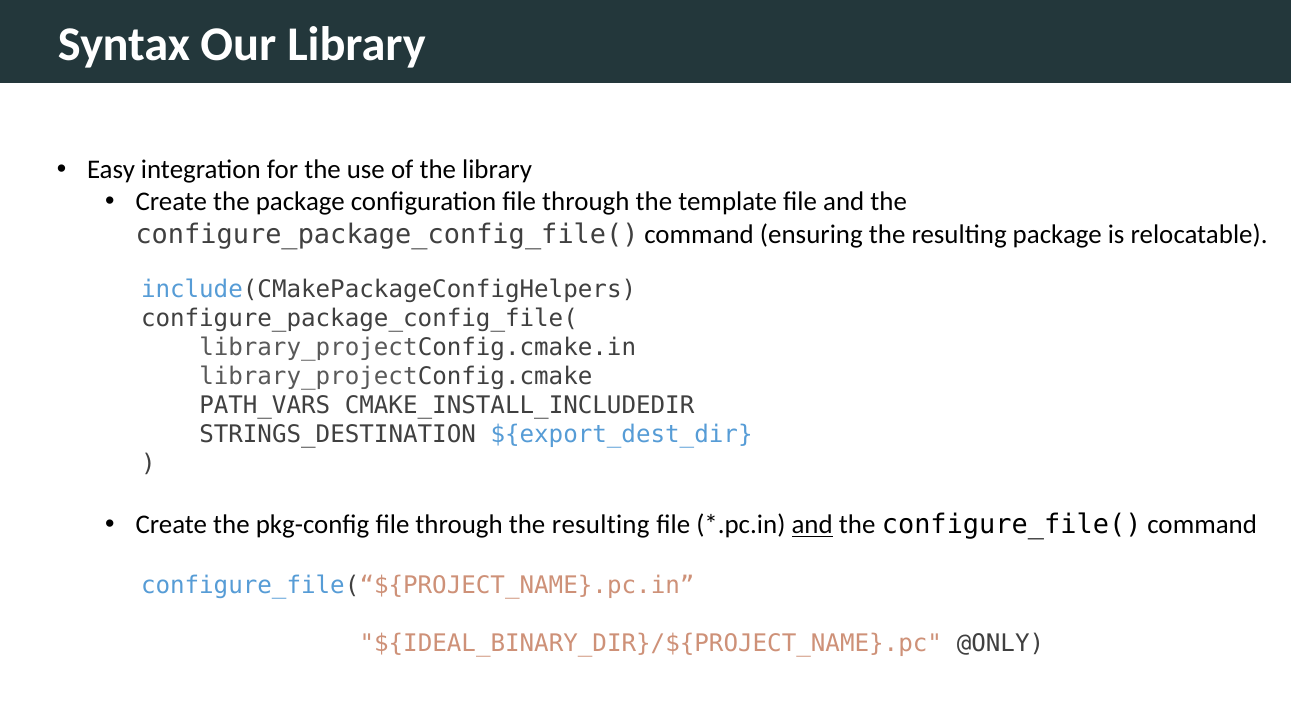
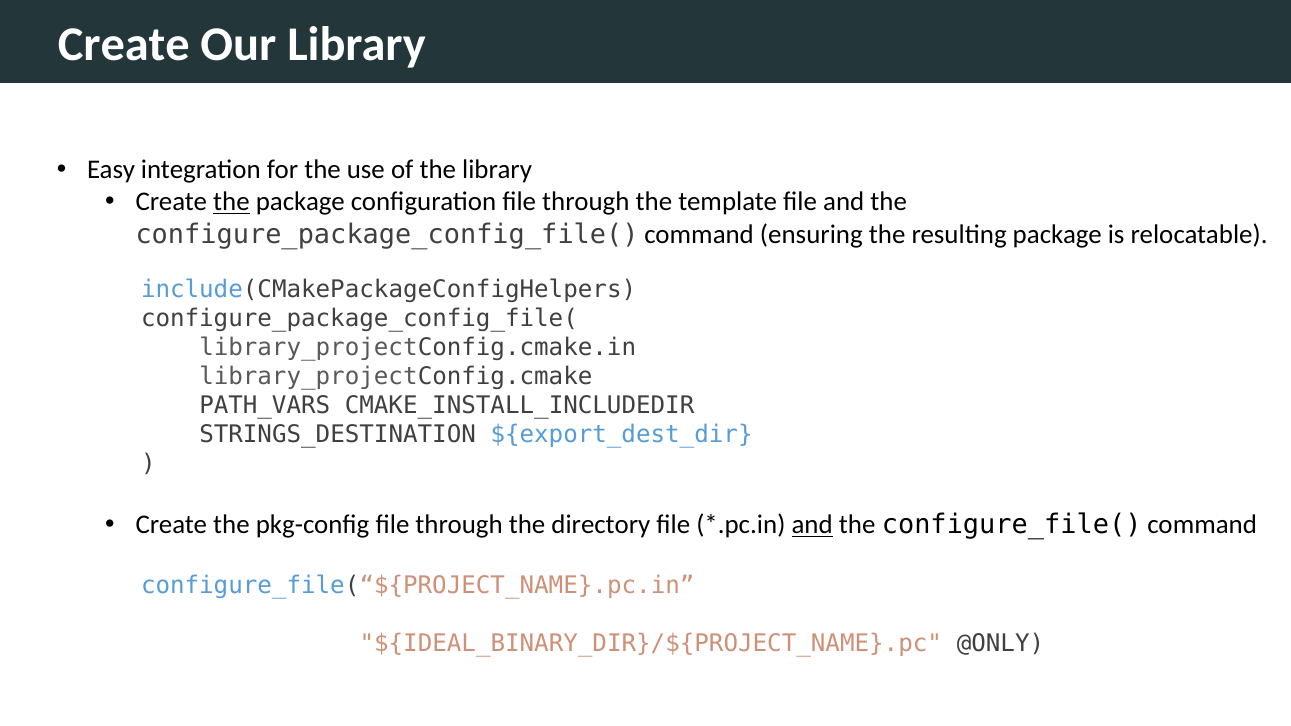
Syntax at (124, 45): Syntax -> Create
the at (231, 202) underline: none -> present
through the resulting: resulting -> directory
